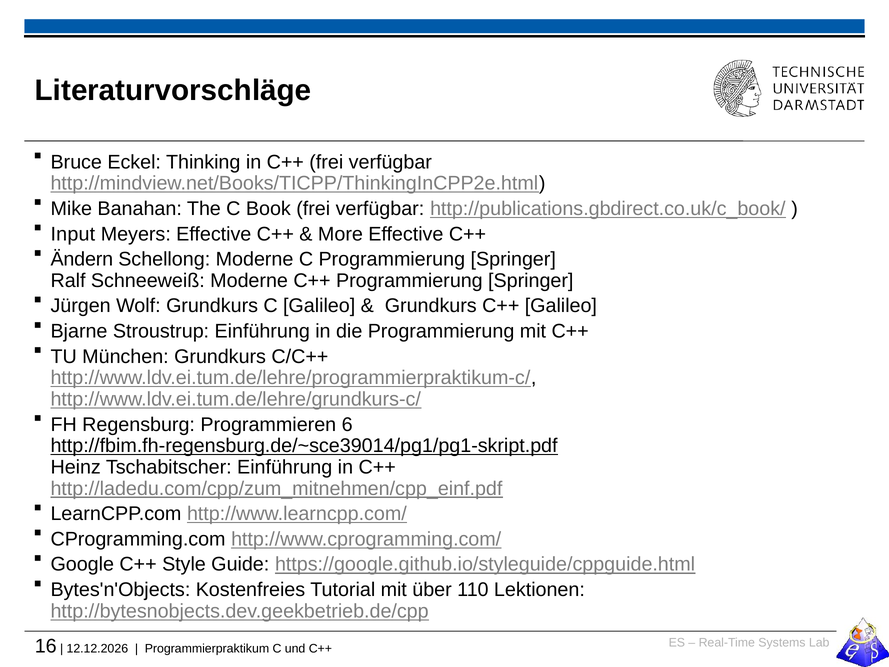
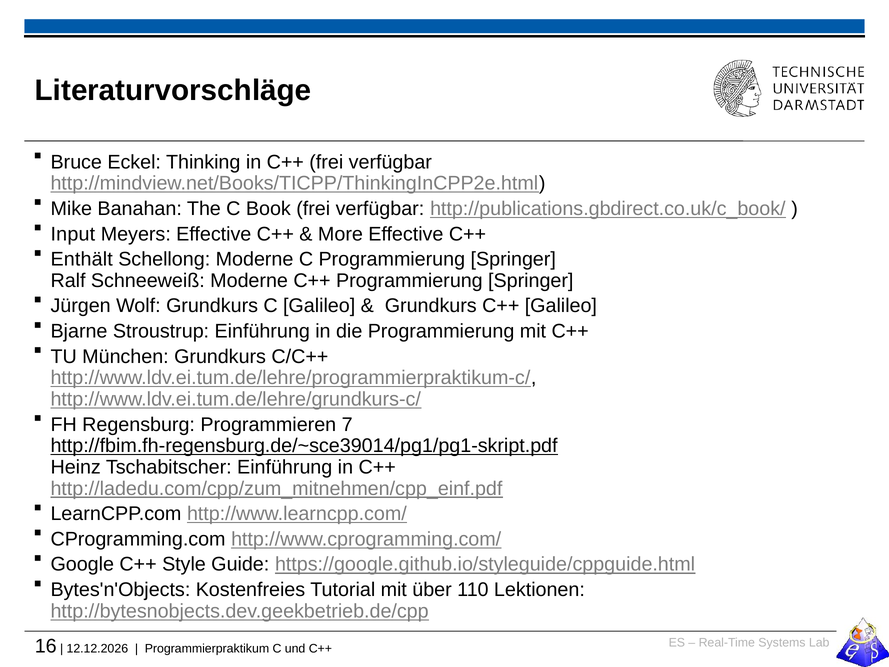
Ändern: Ändern -> Enthält
6: 6 -> 7
